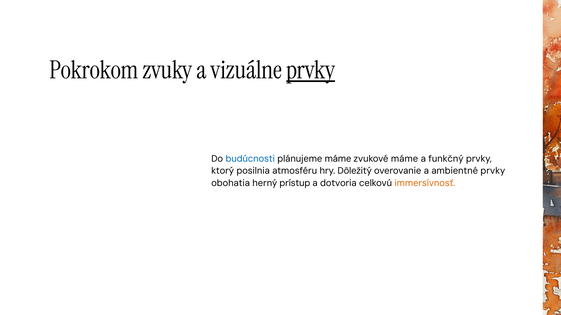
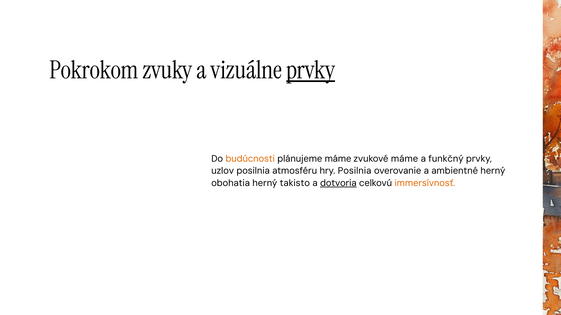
budúcnosti colour: blue -> orange
ktorý: ktorý -> uzlov
hry Dôležitý: Dôležitý -> Posilnia
ambientné prvky: prvky -> herný
prístup: prístup -> takisto
dotvoria underline: none -> present
